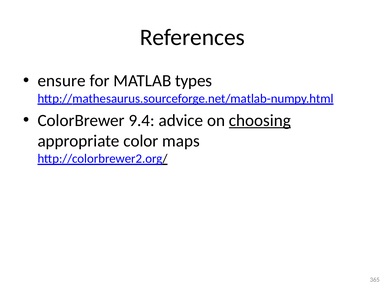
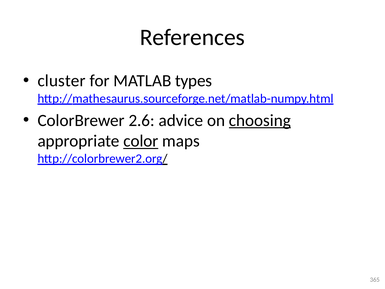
ensure: ensure -> cluster
9.4: 9.4 -> 2.6
color underline: none -> present
